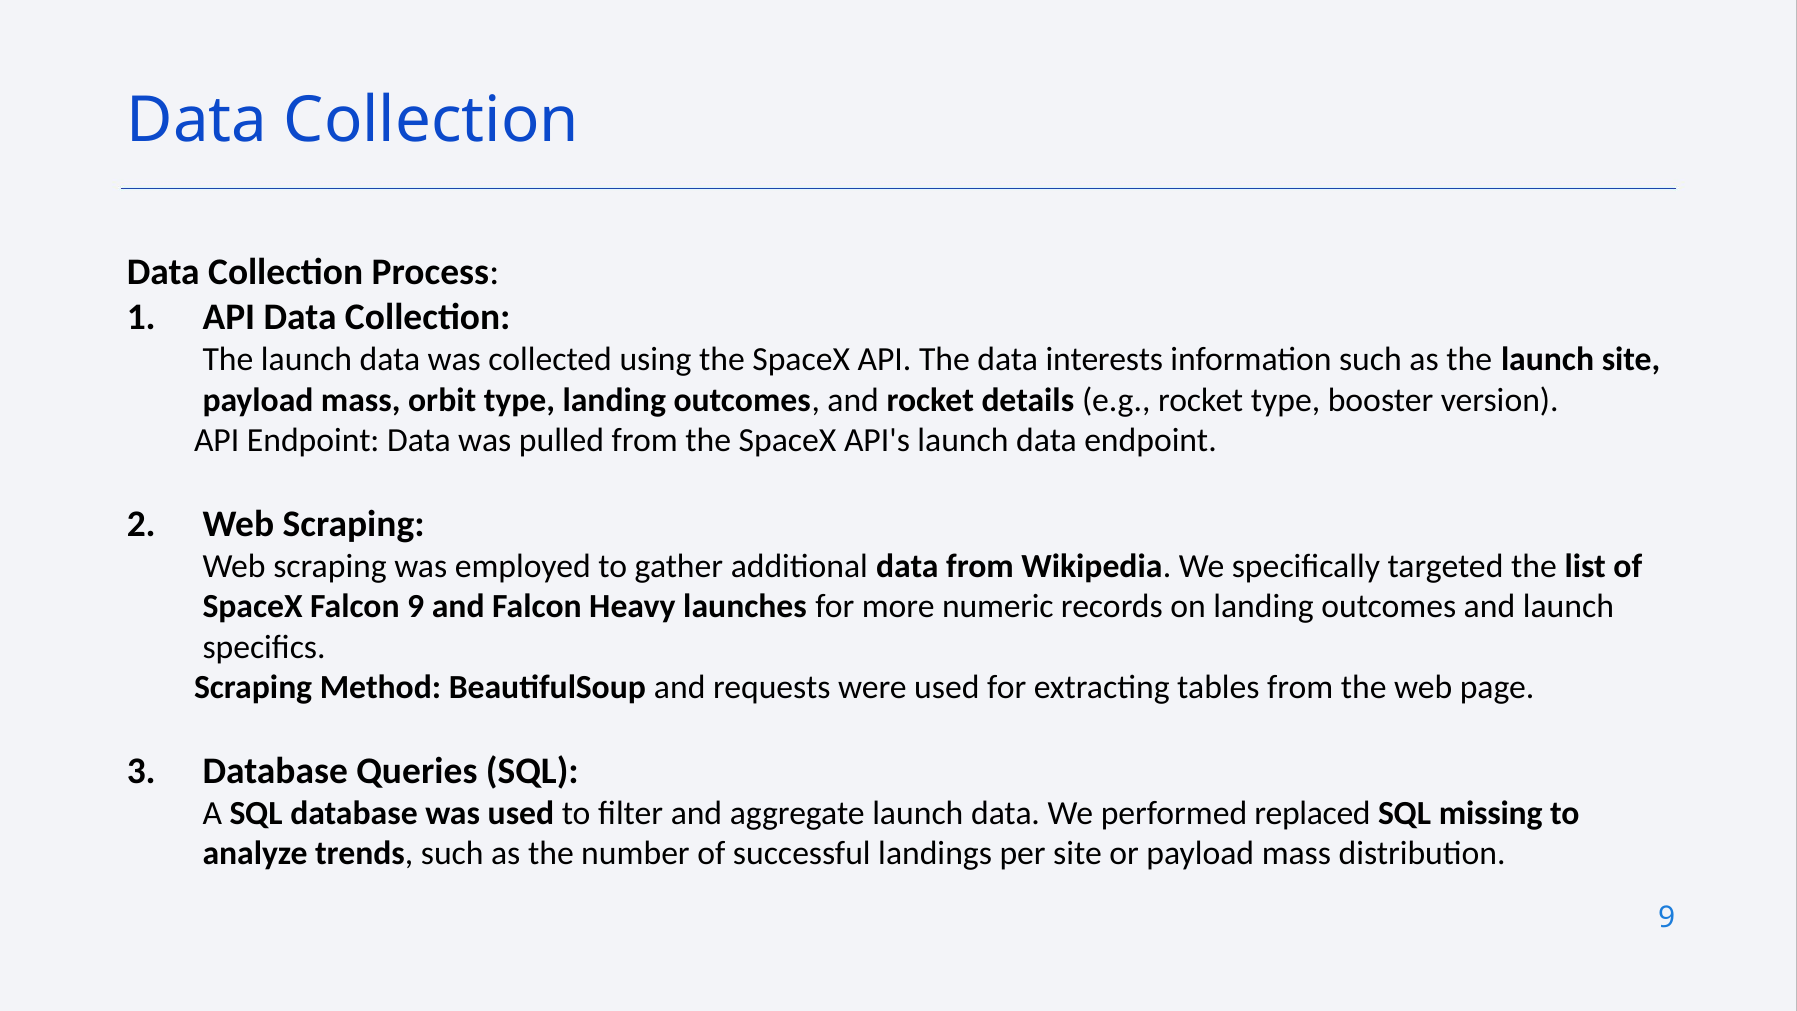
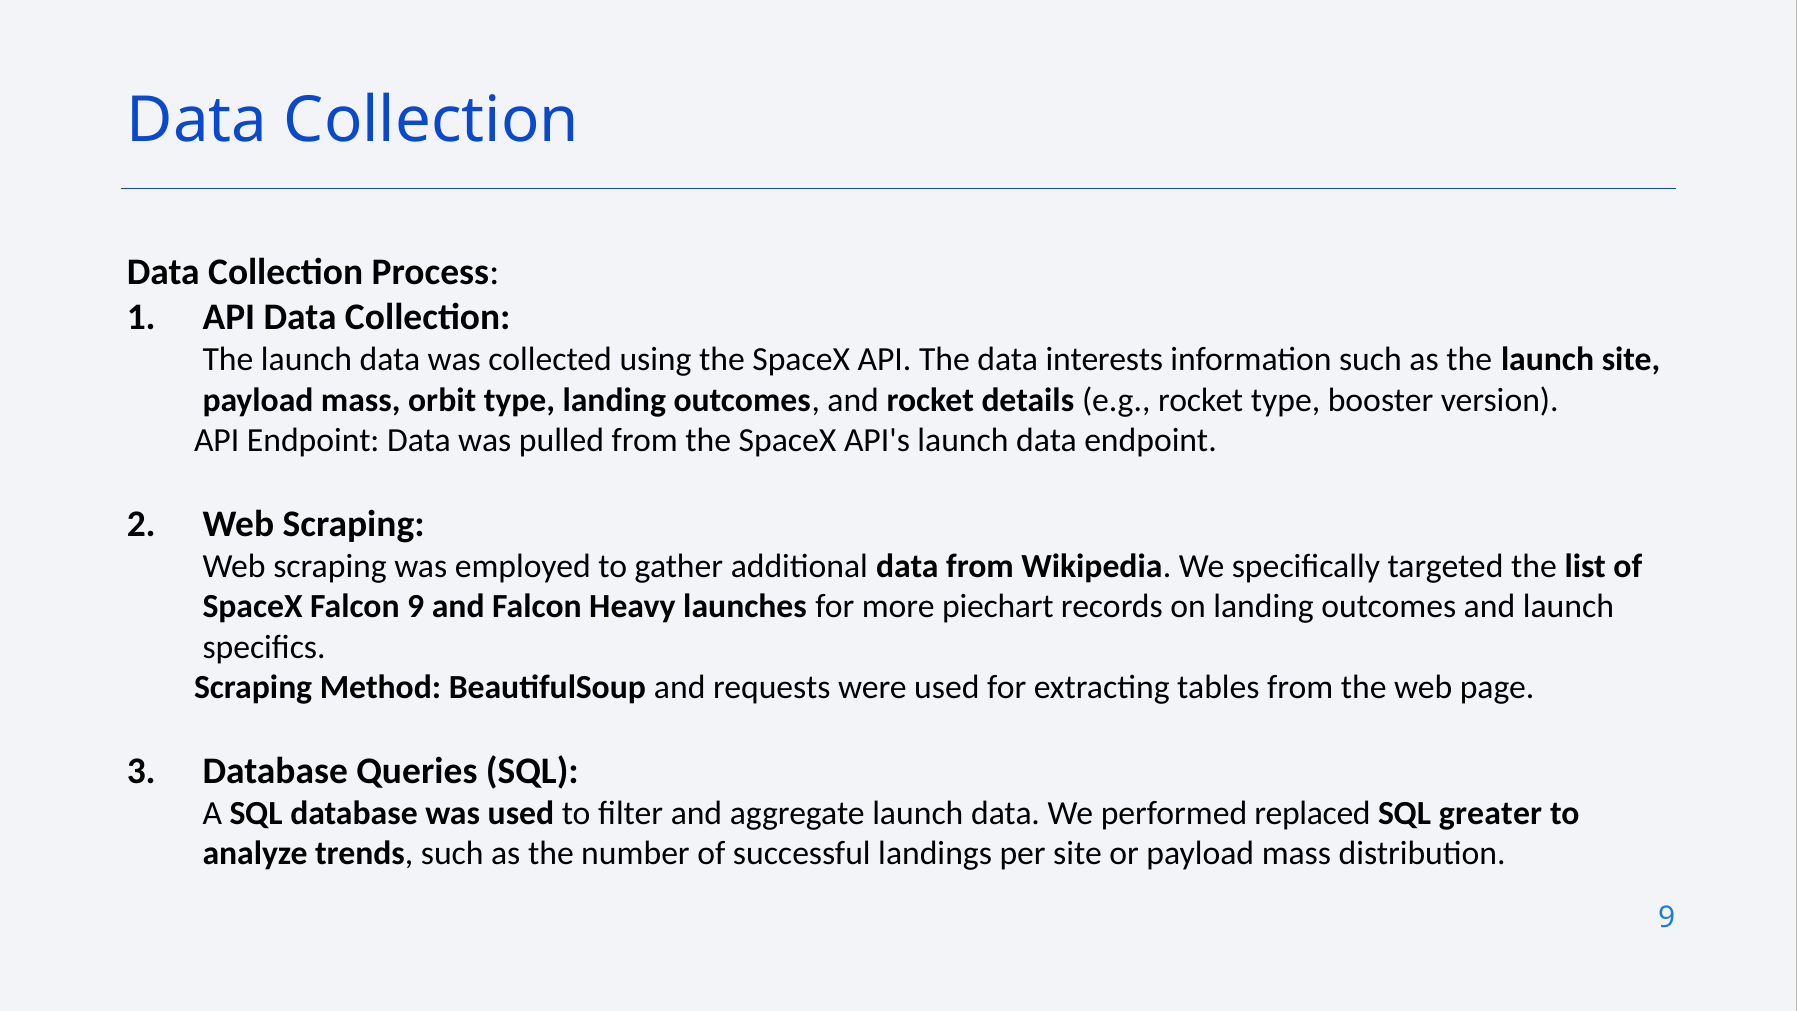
numeric: numeric -> piechart
missing: missing -> greater
